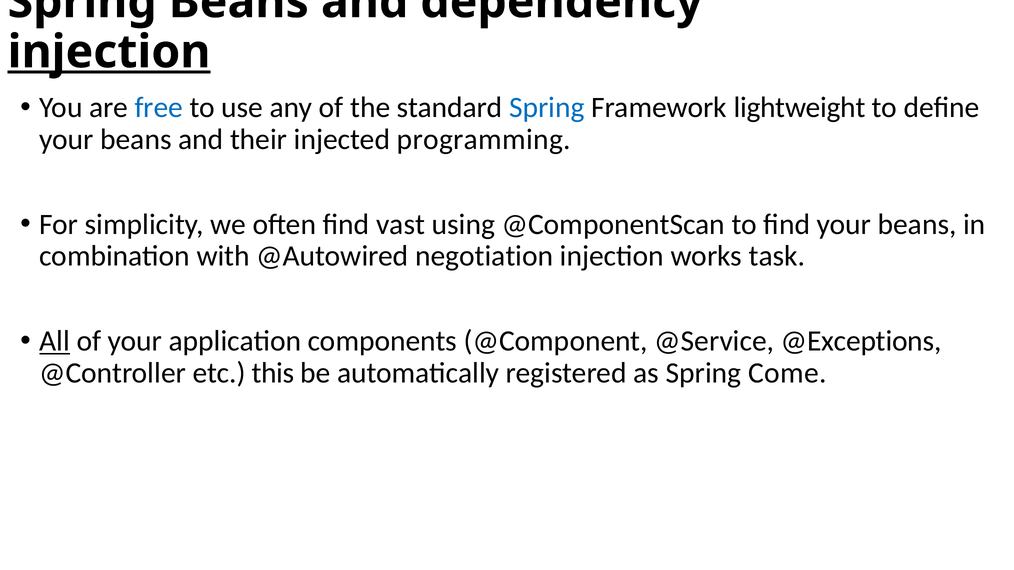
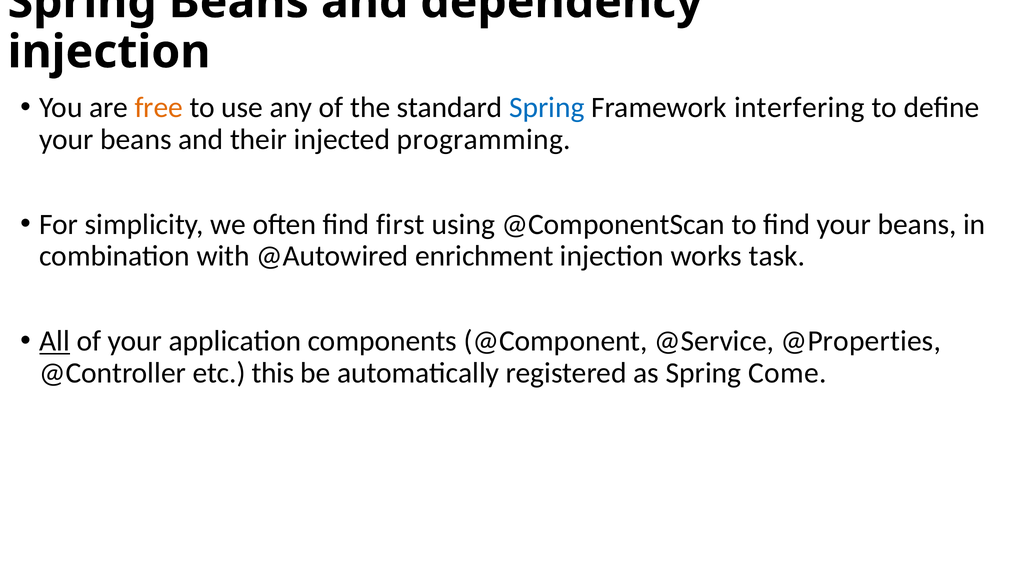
injection at (109, 52) underline: present -> none
free colour: blue -> orange
lightweight: lightweight -> interfering
vast: vast -> first
negotiation: negotiation -> enrichment
@Exceptions: @Exceptions -> @Properties
